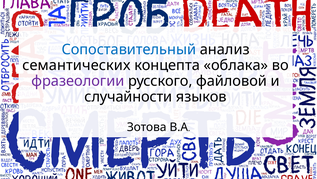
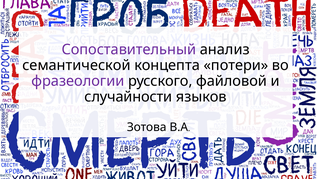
Сопоставительный colour: blue -> purple
семантических: семантических -> семантической
облака: облака -> потери
